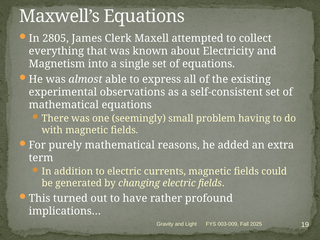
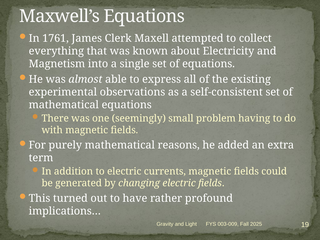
2805: 2805 -> 1761
